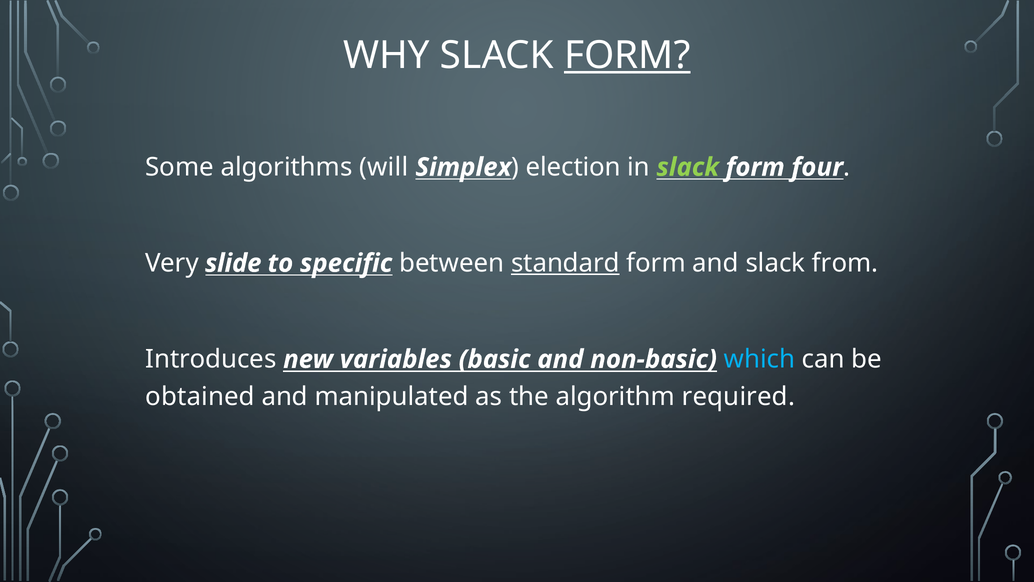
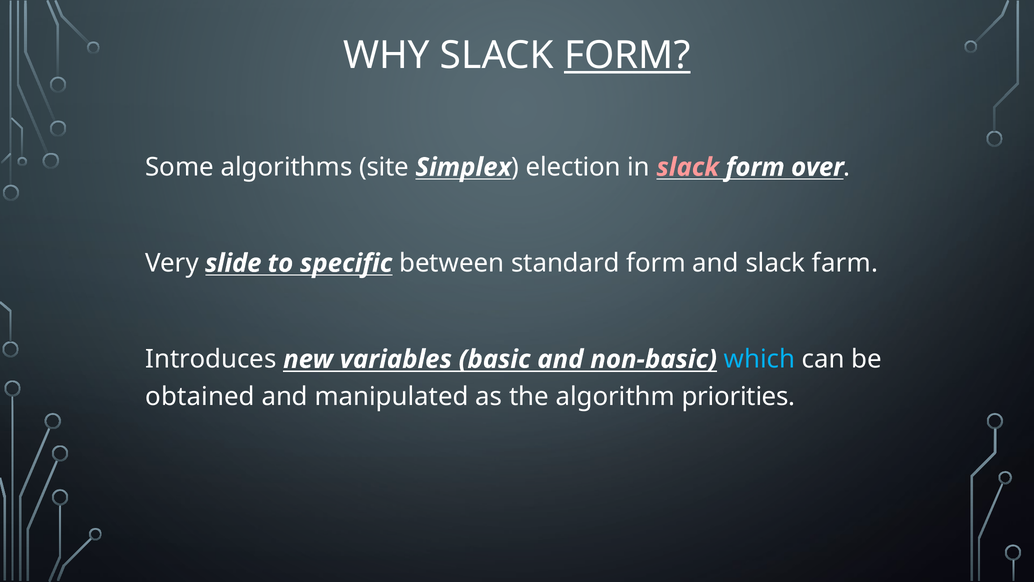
will: will -> site
slack at (688, 167) colour: light green -> pink
four: four -> over
standard underline: present -> none
from: from -> farm
required: required -> priorities
